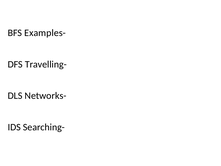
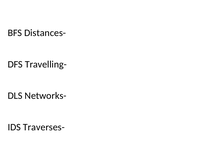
Examples-: Examples- -> Distances-
Searching-: Searching- -> Traverses-
